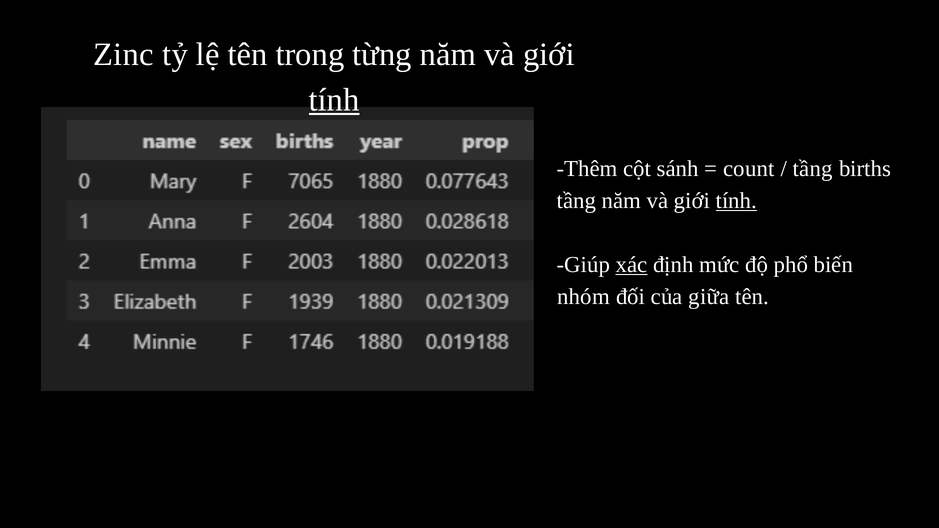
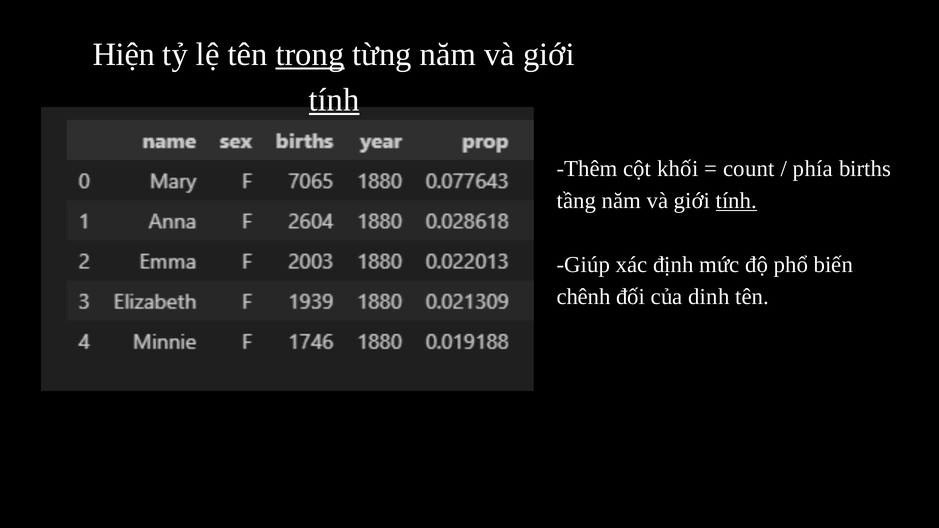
Zinc: Zinc -> Hiện
trong underline: none -> present
sánh: sánh -> khối
tầng at (813, 169): tầng -> phía
xác underline: present -> none
nhóm: nhóm -> chênh
giữa: giữa -> dinh
